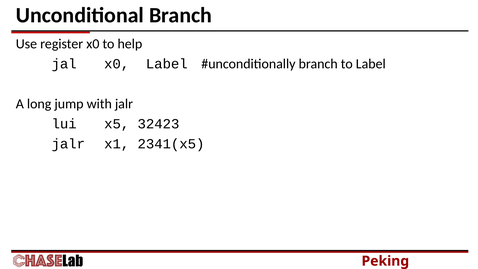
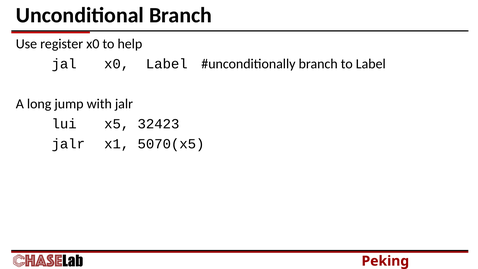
2341(x5: 2341(x5 -> 5070(x5
